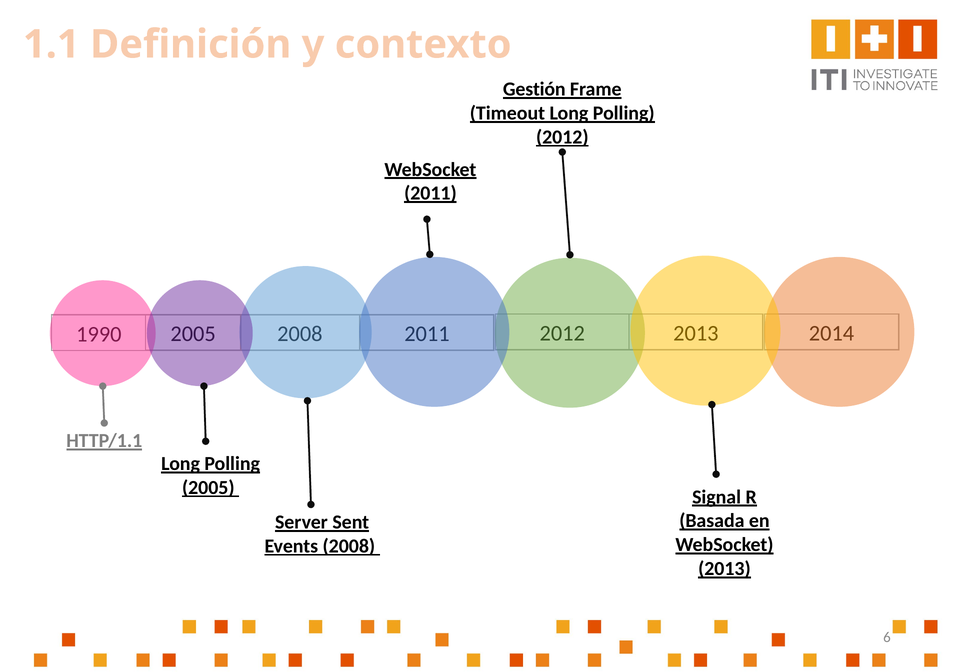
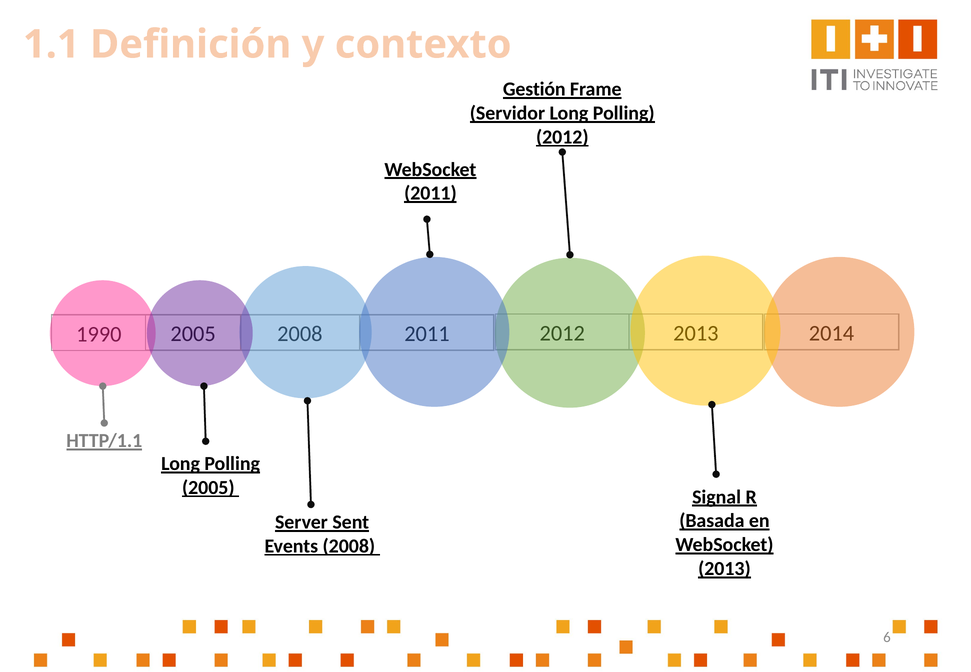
Timeout: Timeout -> Servidor
